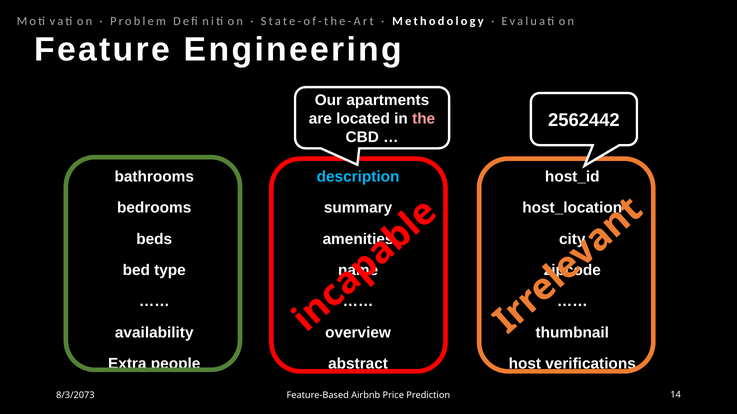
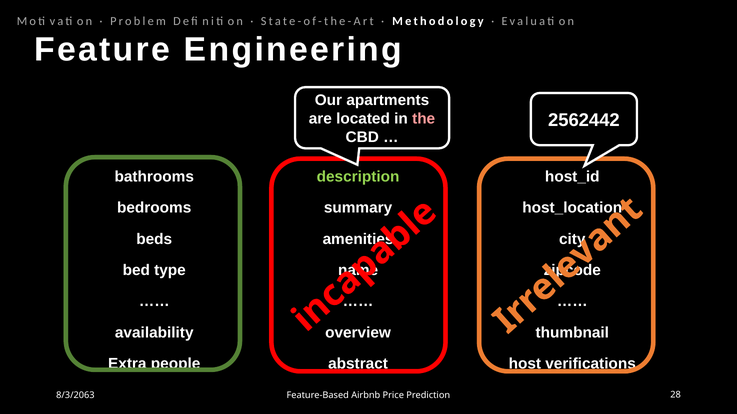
description colour: light blue -> light green
8/3/2073: 8/3/2073 -> 8/3/2063
14: 14 -> 28
